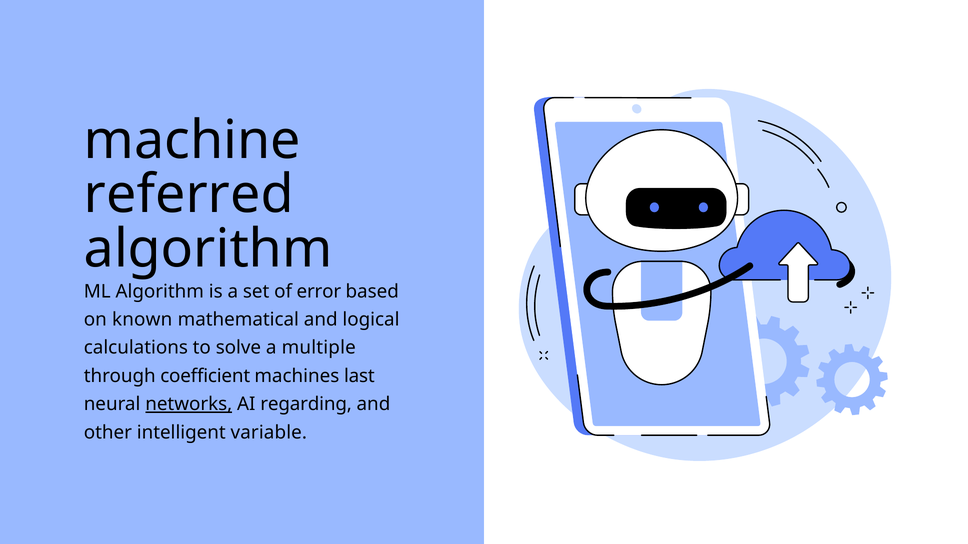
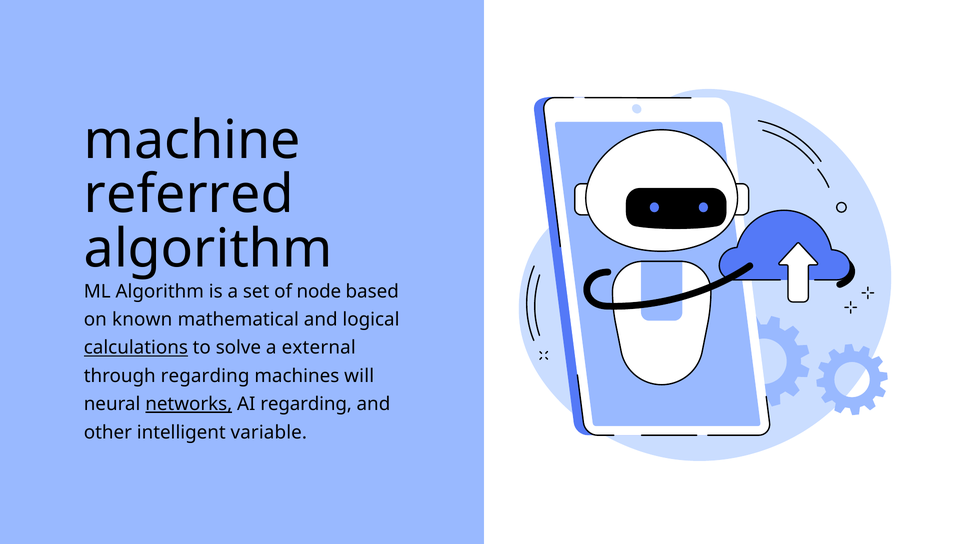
error: error -> node
calculations underline: none -> present
multiple: multiple -> external
through coefficient: coefficient -> regarding
last: last -> will
